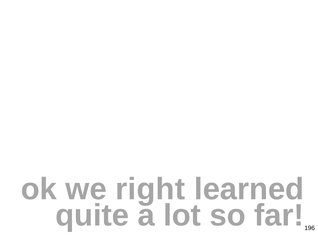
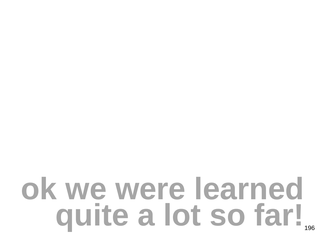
right: right -> were
